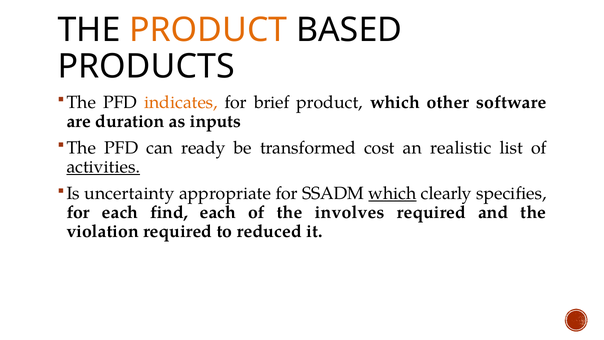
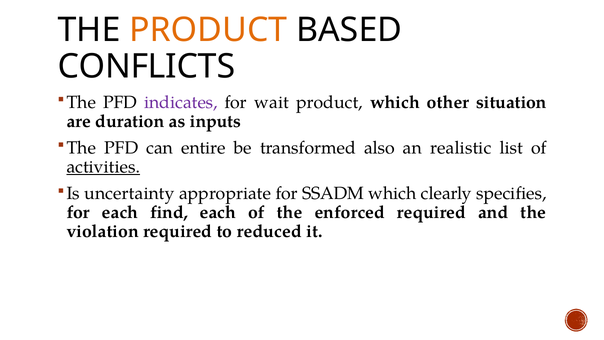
PRODUCTS: PRODUCTS -> CONFLICTS
indicates colour: orange -> purple
brief: brief -> wait
software: software -> situation
ready: ready -> entire
cost: cost -> also
which at (392, 193) underline: present -> none
involves: involves -> enforced
